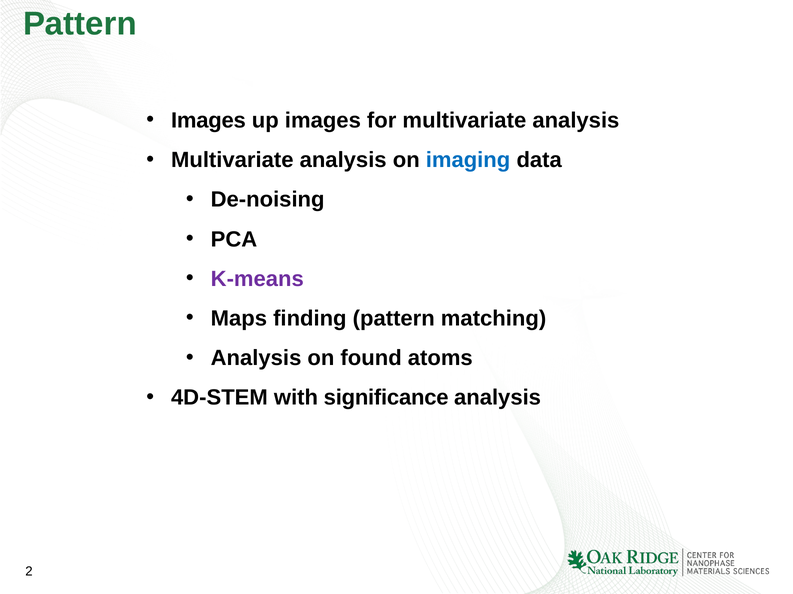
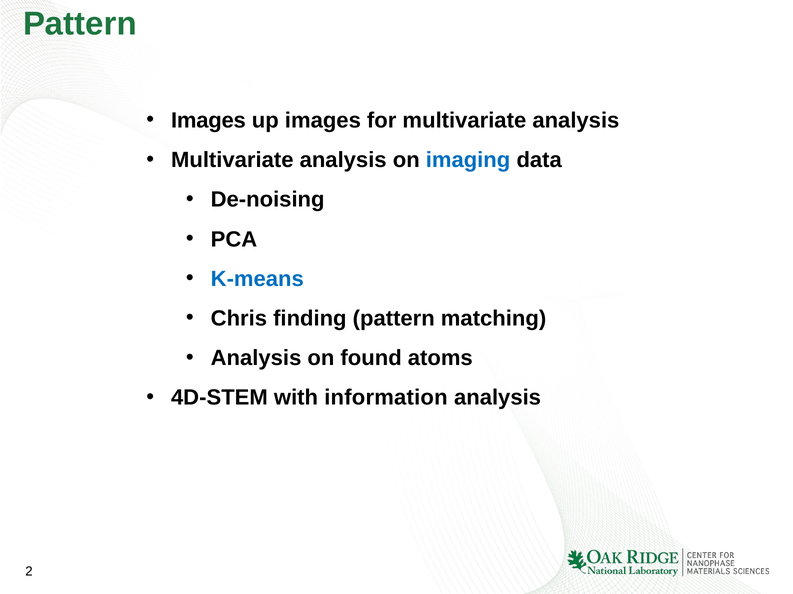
K-means colour: purple -> blue
Maps: Maps -> Chris
significance: significance -> information
